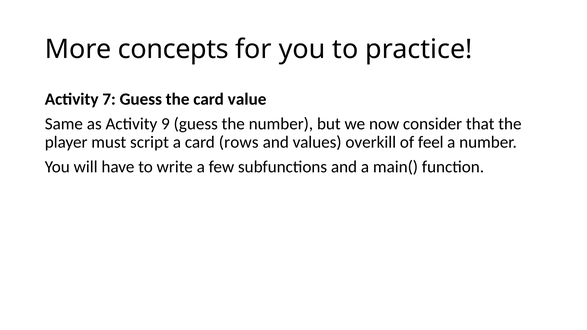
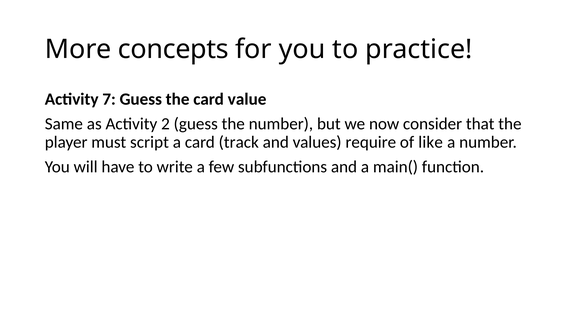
9: 9 -> 2
rows: rows -> track
overkill: overkill -> require
feel: feel -> like
